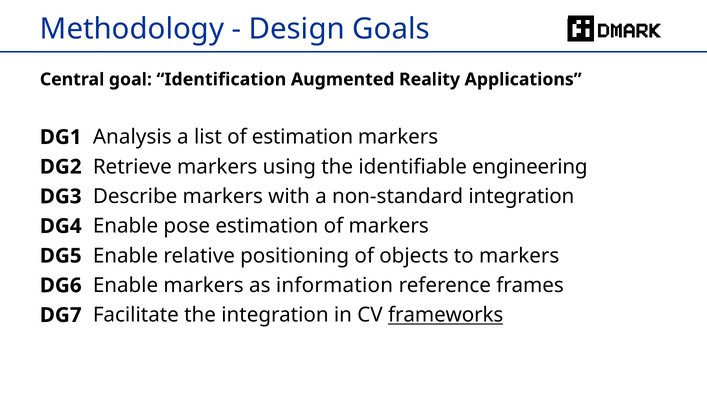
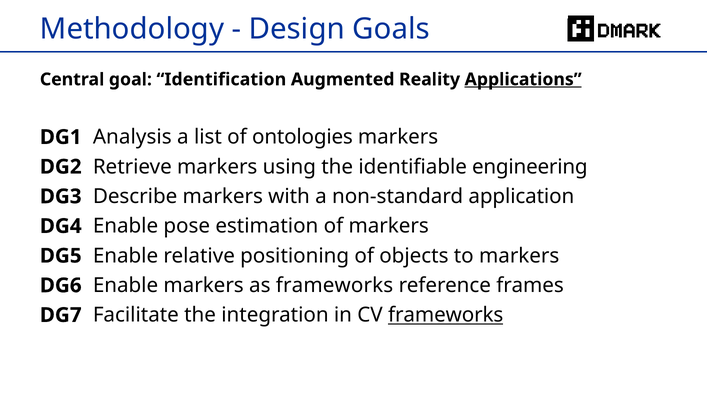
Applications underline: none -> present
of estimation: estimation -> ontologies
non-standard integration: integration -> application
as information: information -> frameworks
